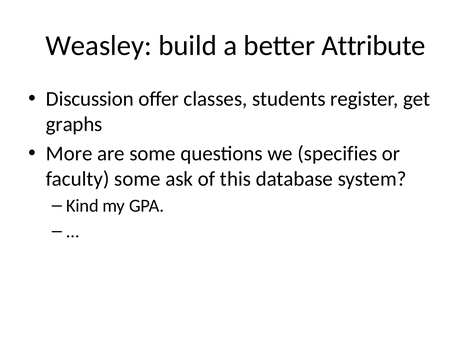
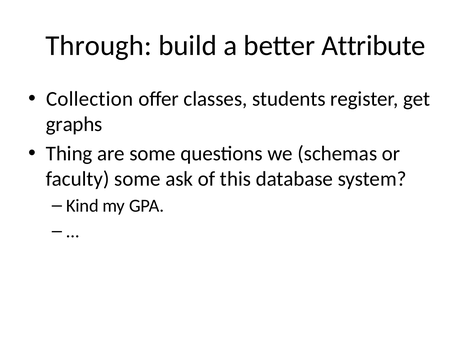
Weasley: Weasley -> Through
Discussion: Discussion -> Collection
More: More -> Thing
specifies: specifies -> schemas
